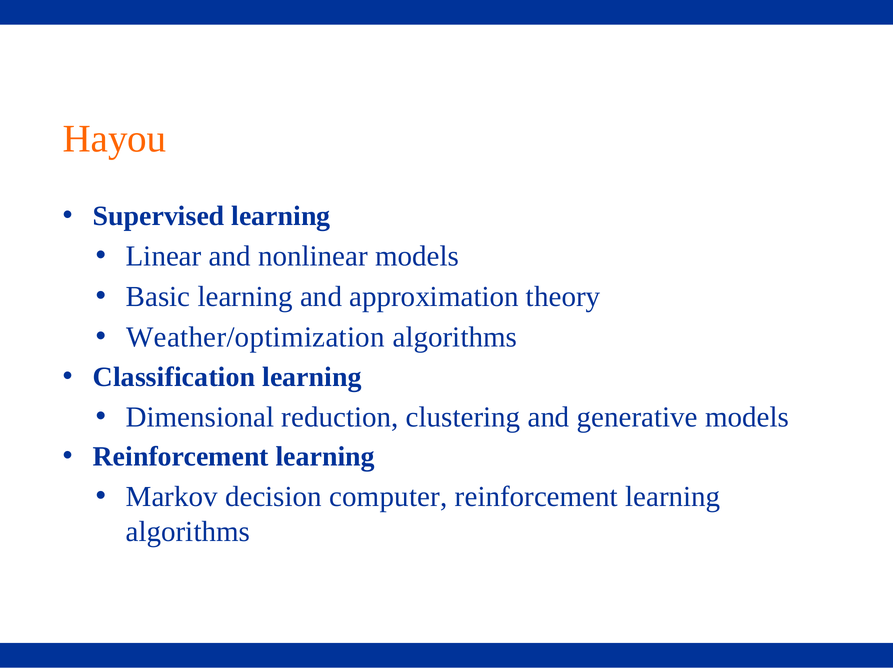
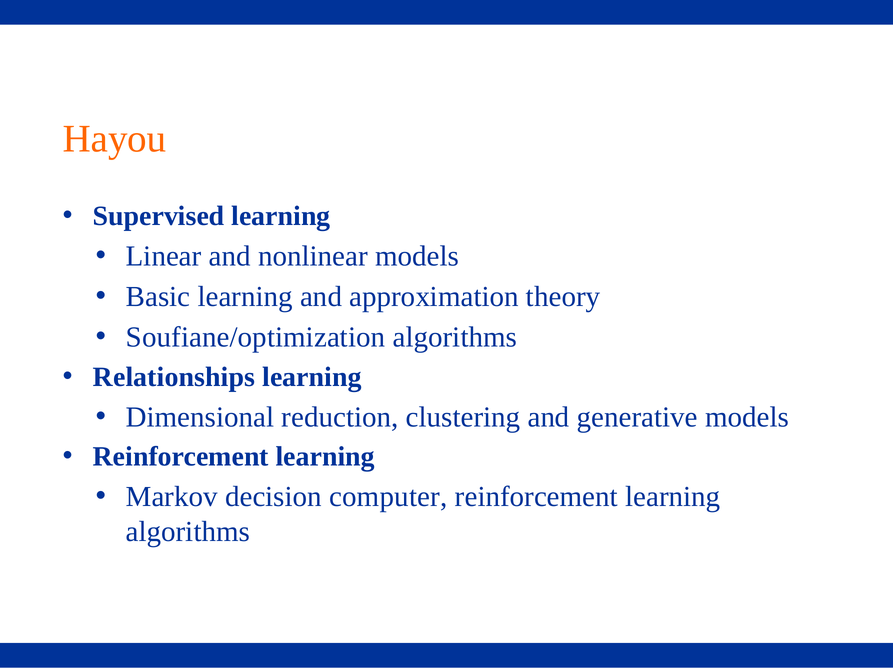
Weather/optimization: Weather/optimization -> Soufiane/optimization
Classification: Classification -> Relationships
